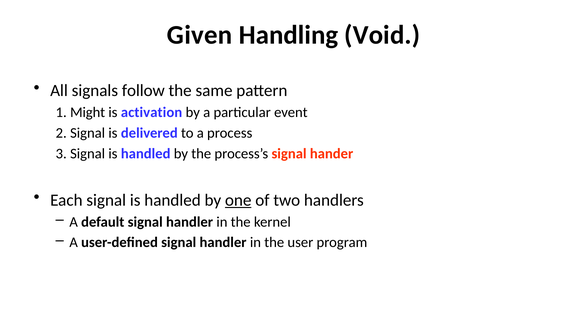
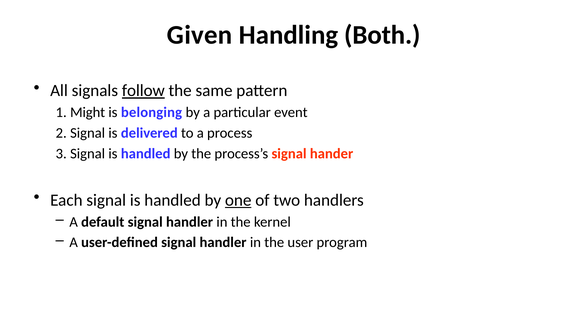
Void: Void -> Both
follow underline: none -> present
activation: activation -> belonging
